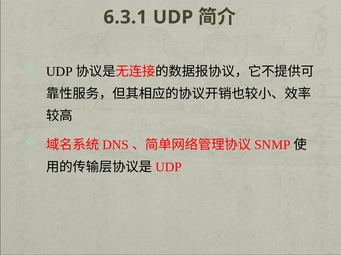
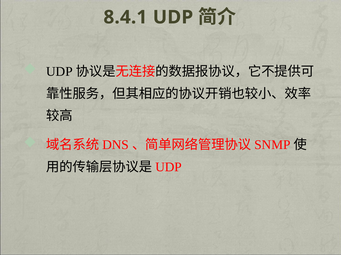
6.3.1: 6.3.1 -> 8.4.1
